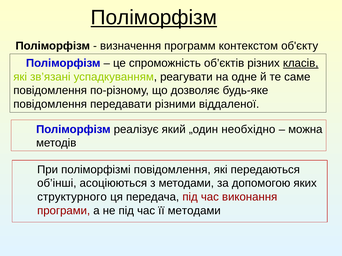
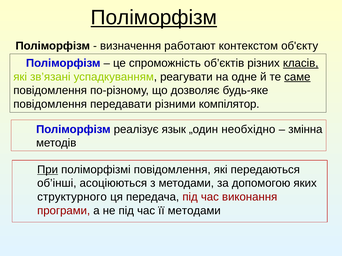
программ: программ -> работают
саме underline: none -> present
віддаленої: віддаленої -> компілятор
який: який -> язык
можна: можна -> змінна
При underline: none -> present
